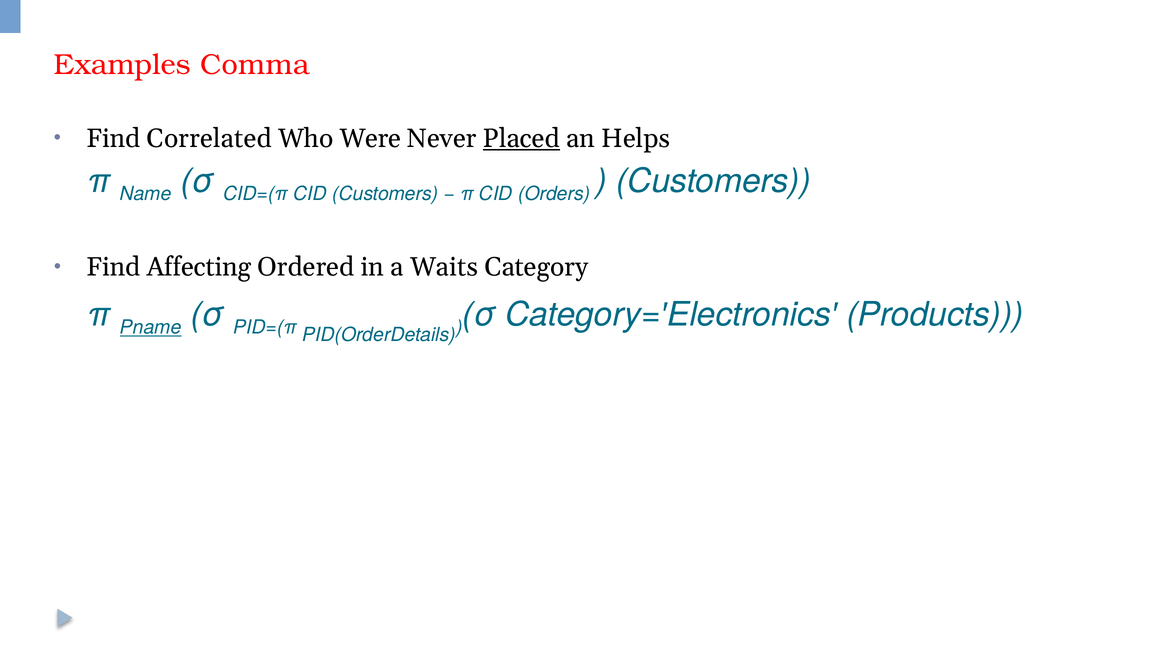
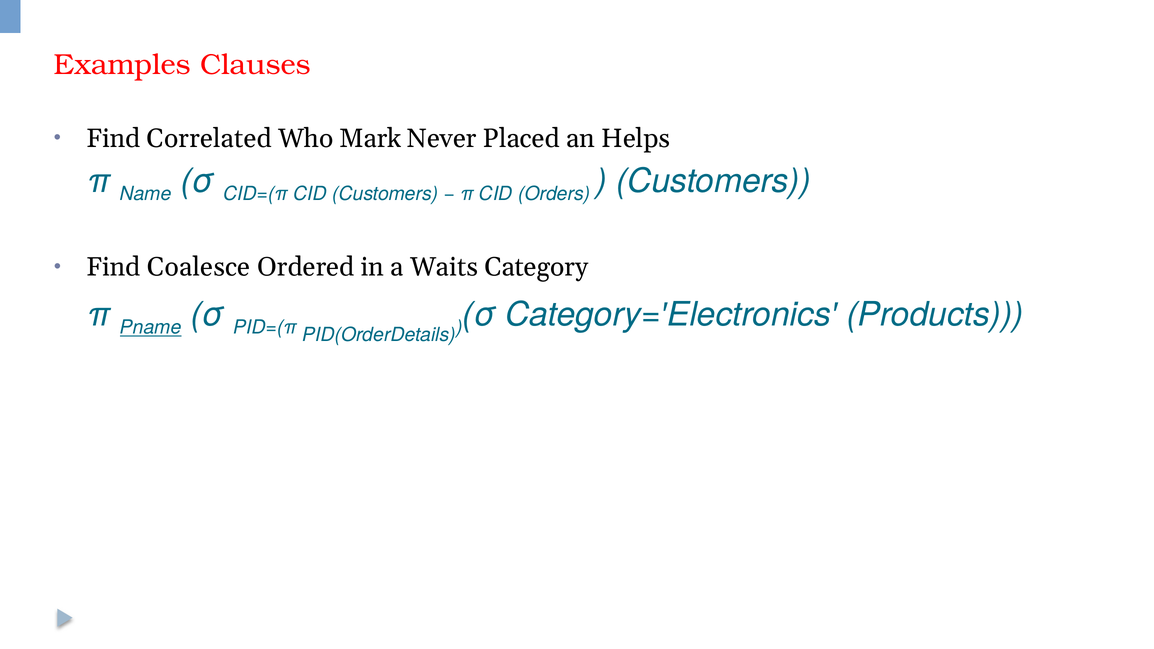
Comma: Comma -> Clauses
Were: Were -> Mark
Placed underline: present -> none
Affecting: Affecting -> Coalesce
